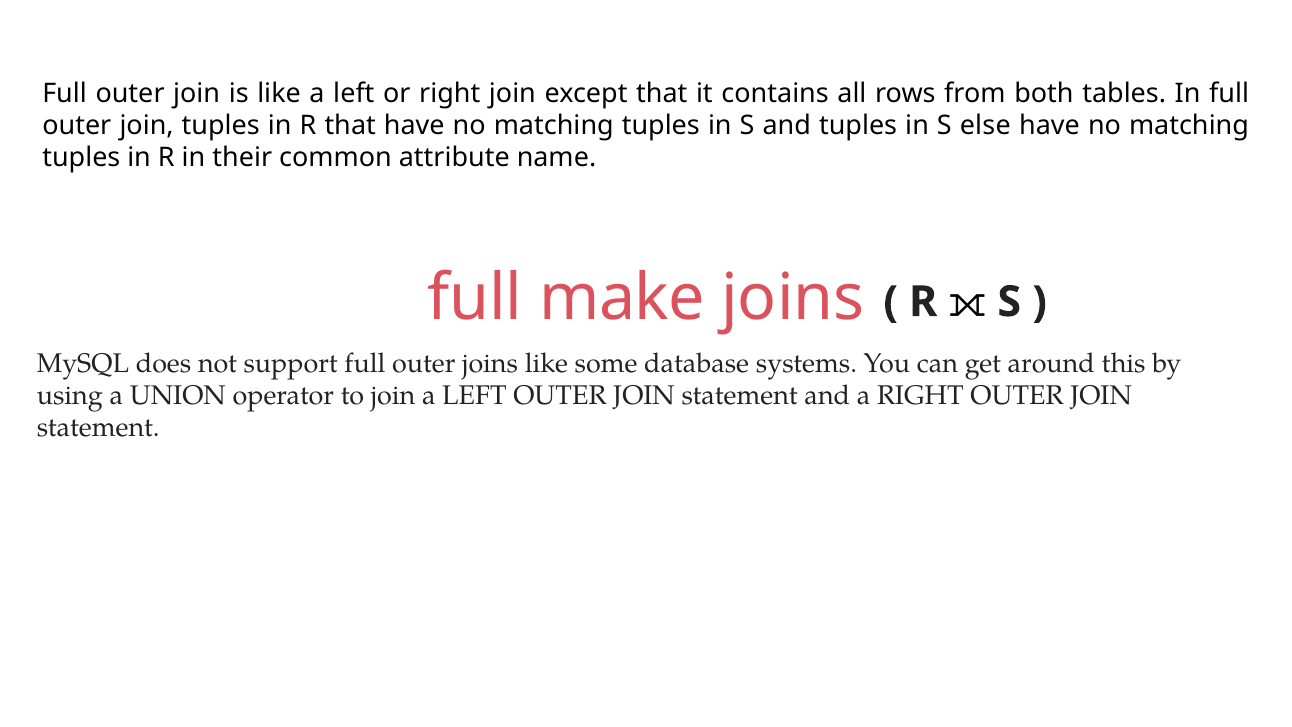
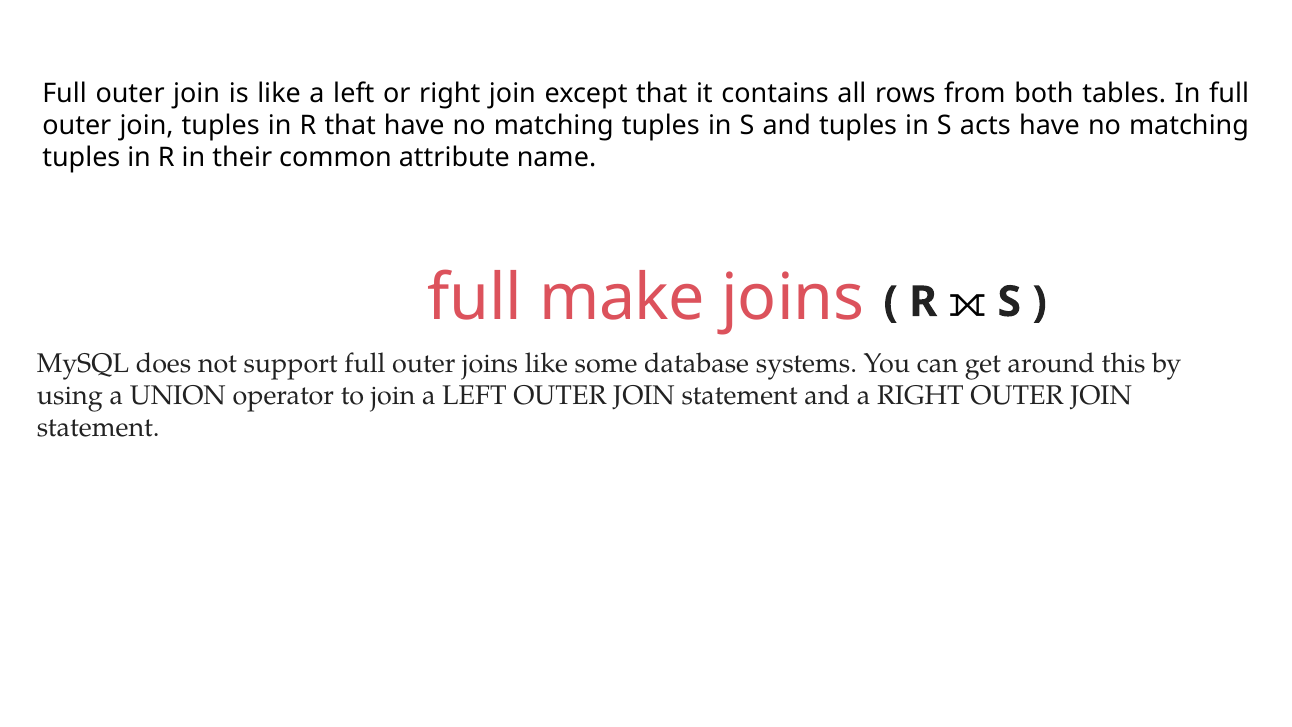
else: else -> acts
